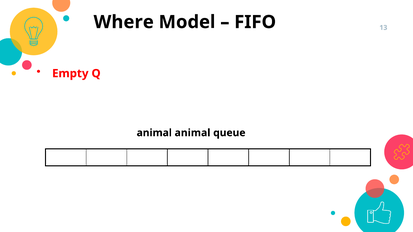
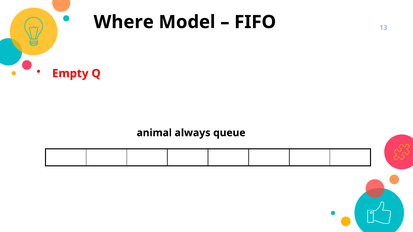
animal animal: animal -> always
